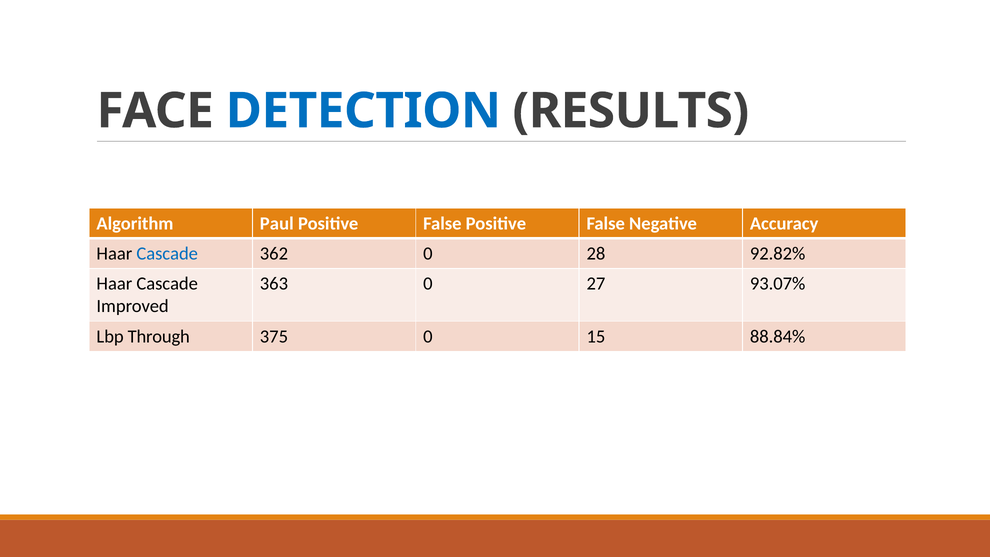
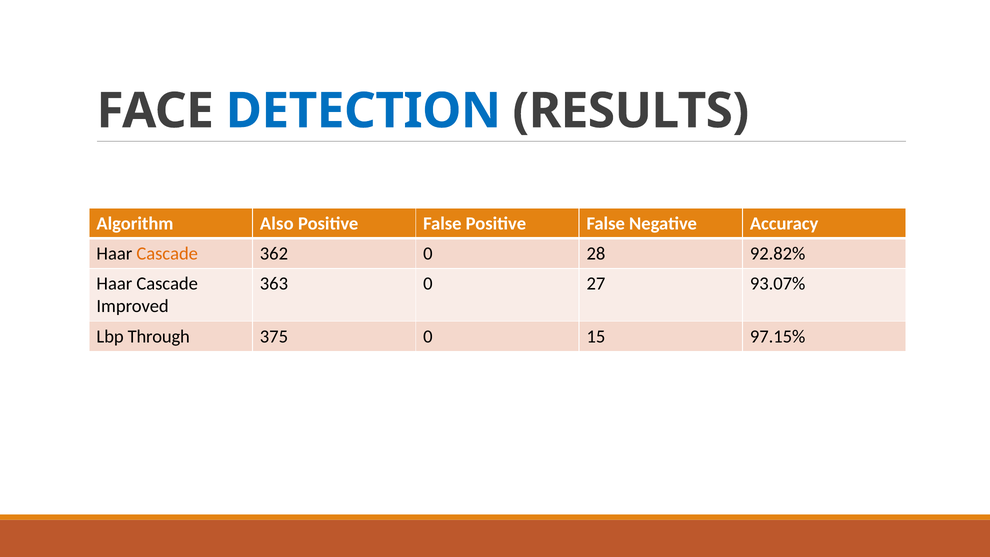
Paul: Paul -> Also
Cascade at (167, 254) colour: blue -> orange
88.84%: 88.84% -> 97.15%
